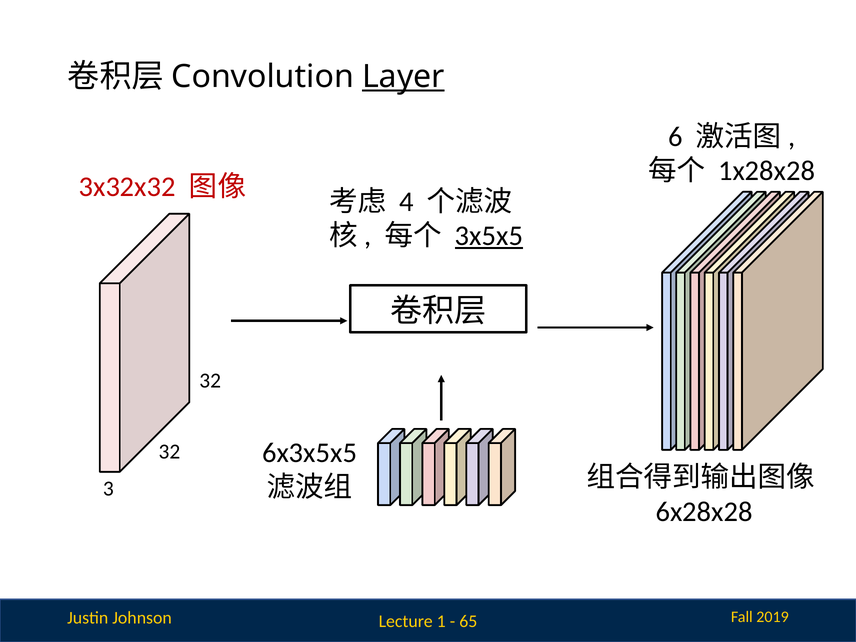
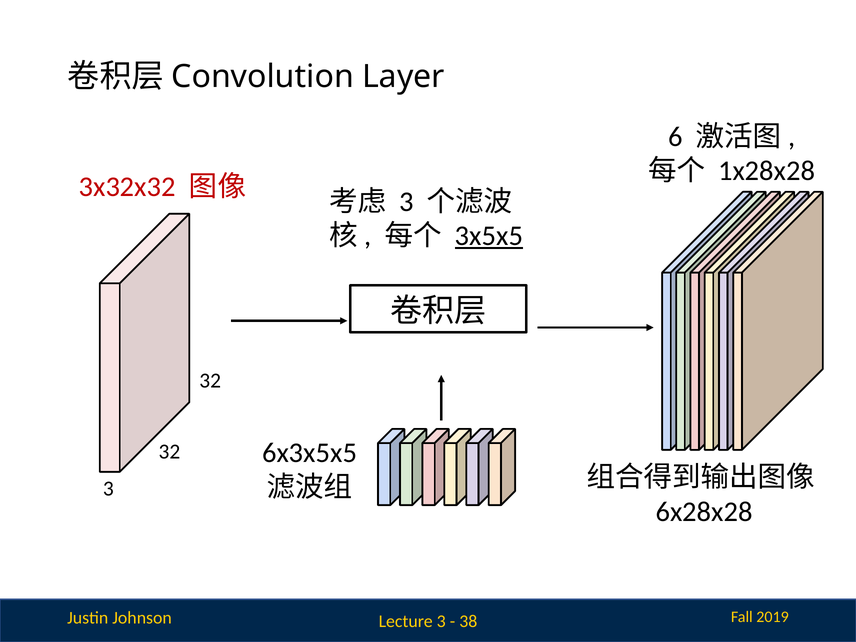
Layer underline: present -> none
4 at (406, 202): 4 -> 3
Lecture 1: 1 -> 3
65: 65 -> 38
